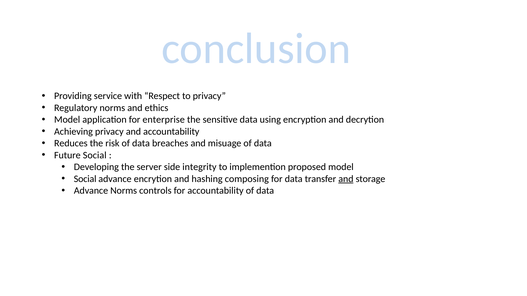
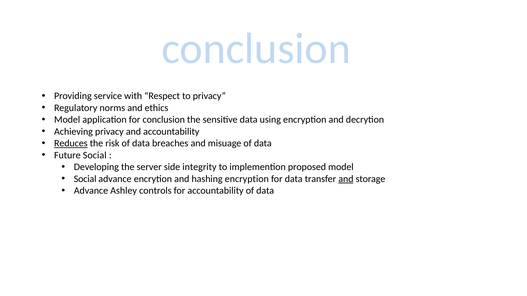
for enterprise: enterprise -> conclusion
Reduces underline: none -> present
hashing composing: composing -> encryption
Advance Norms: Norms -> Ashley
